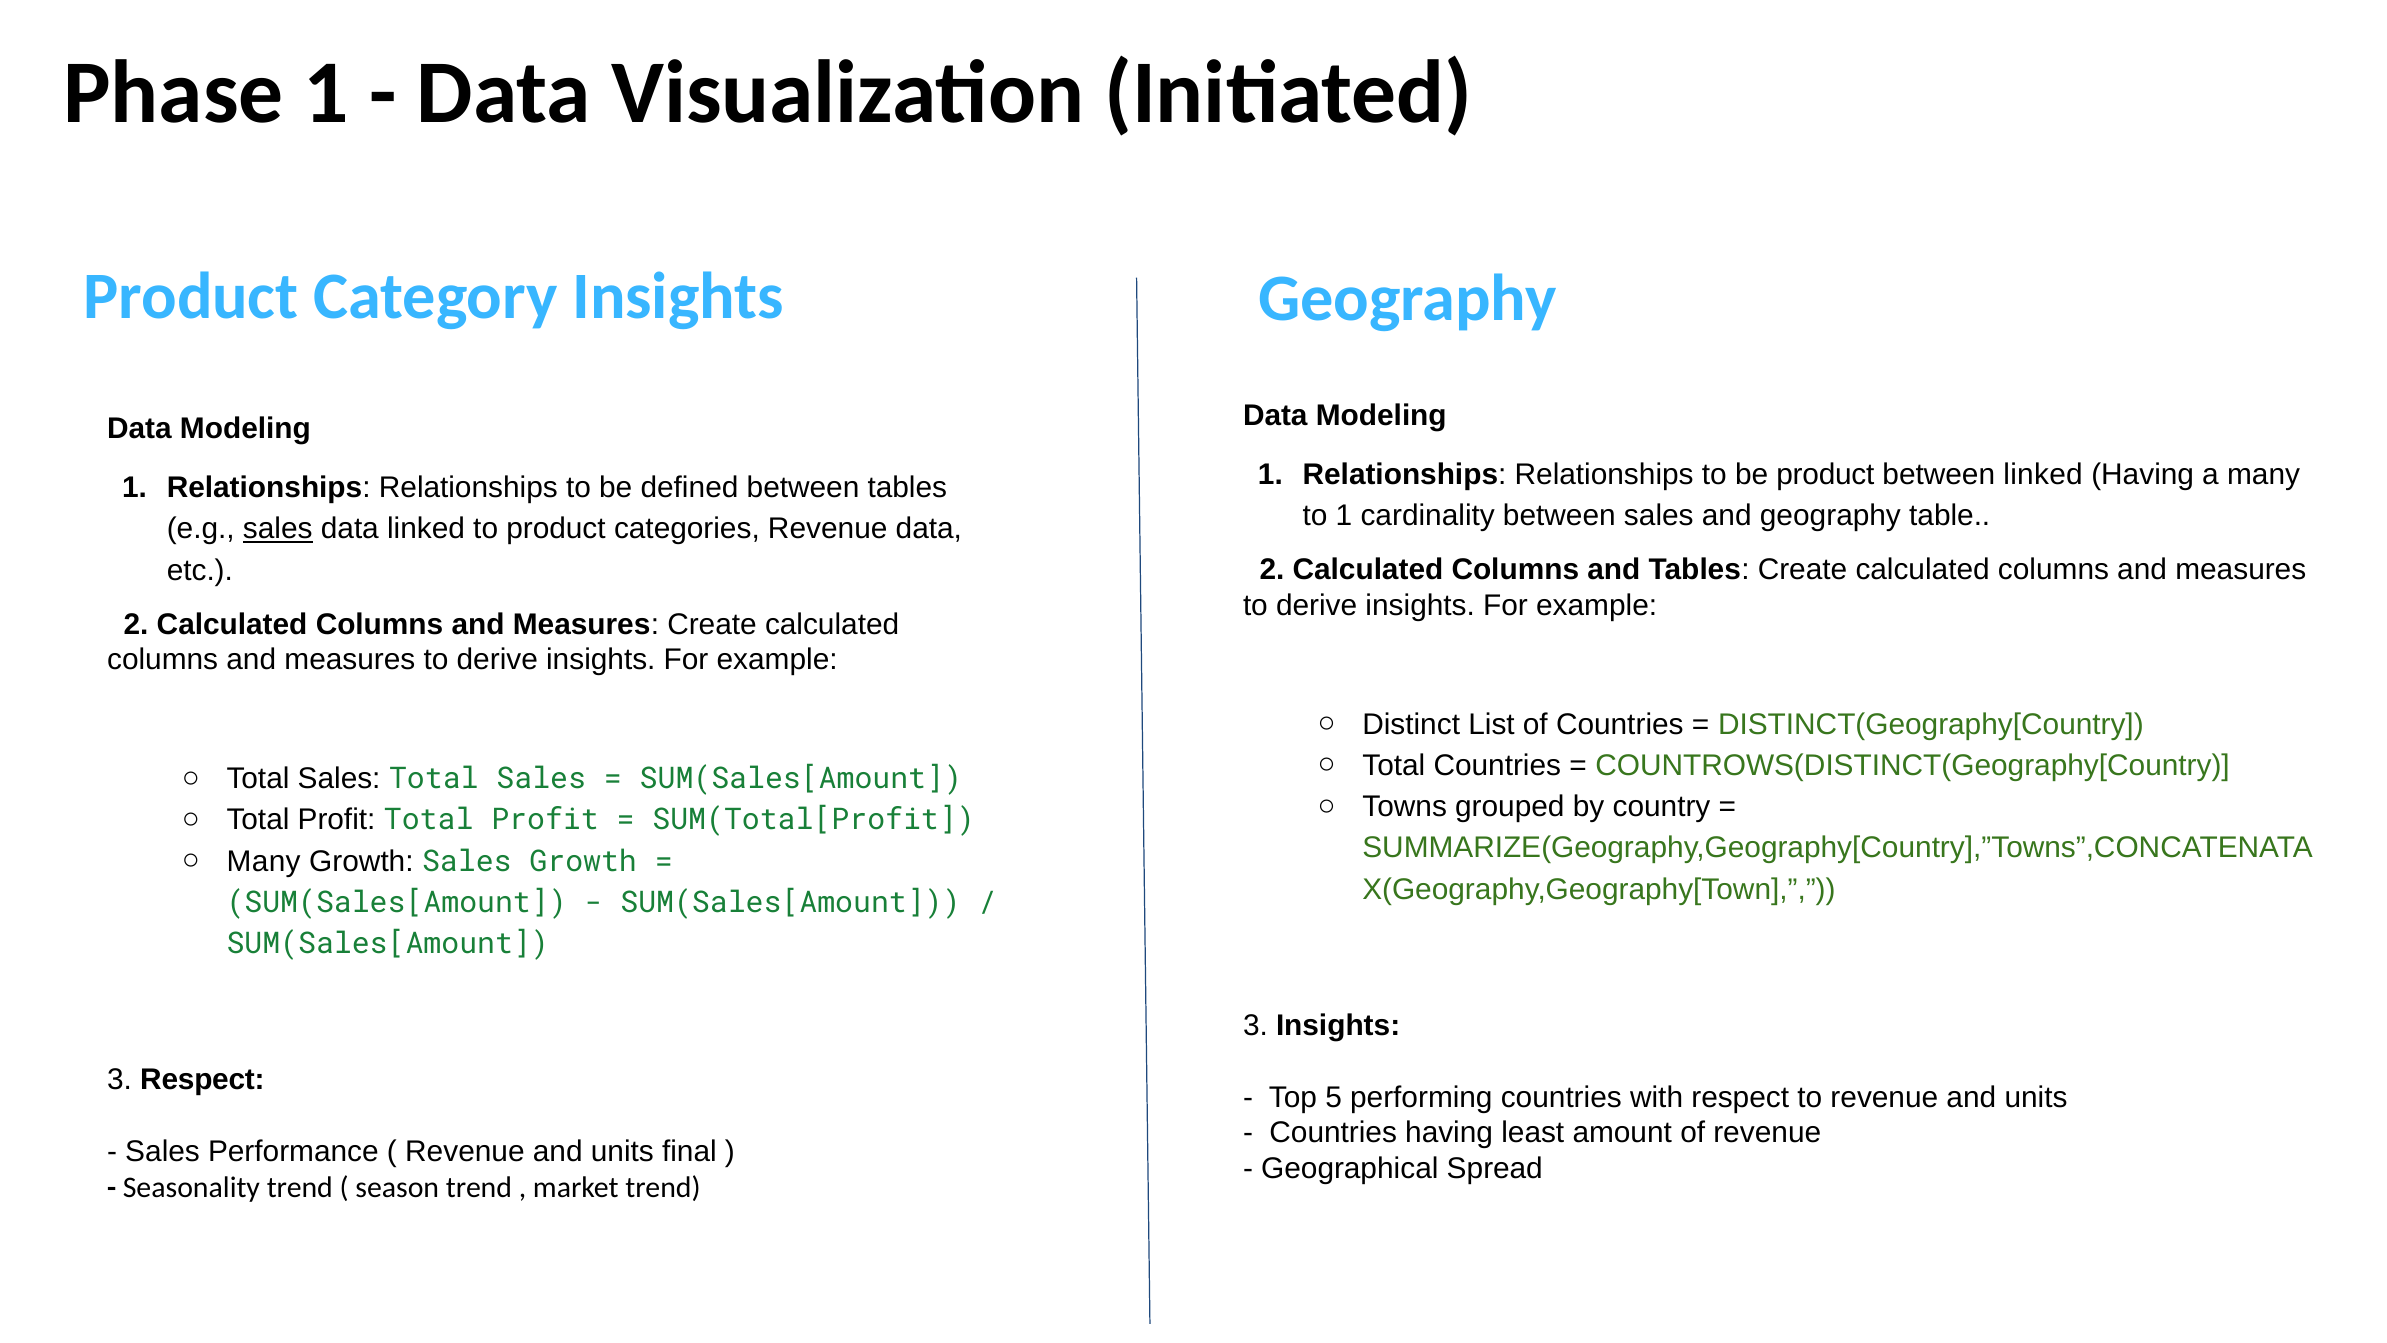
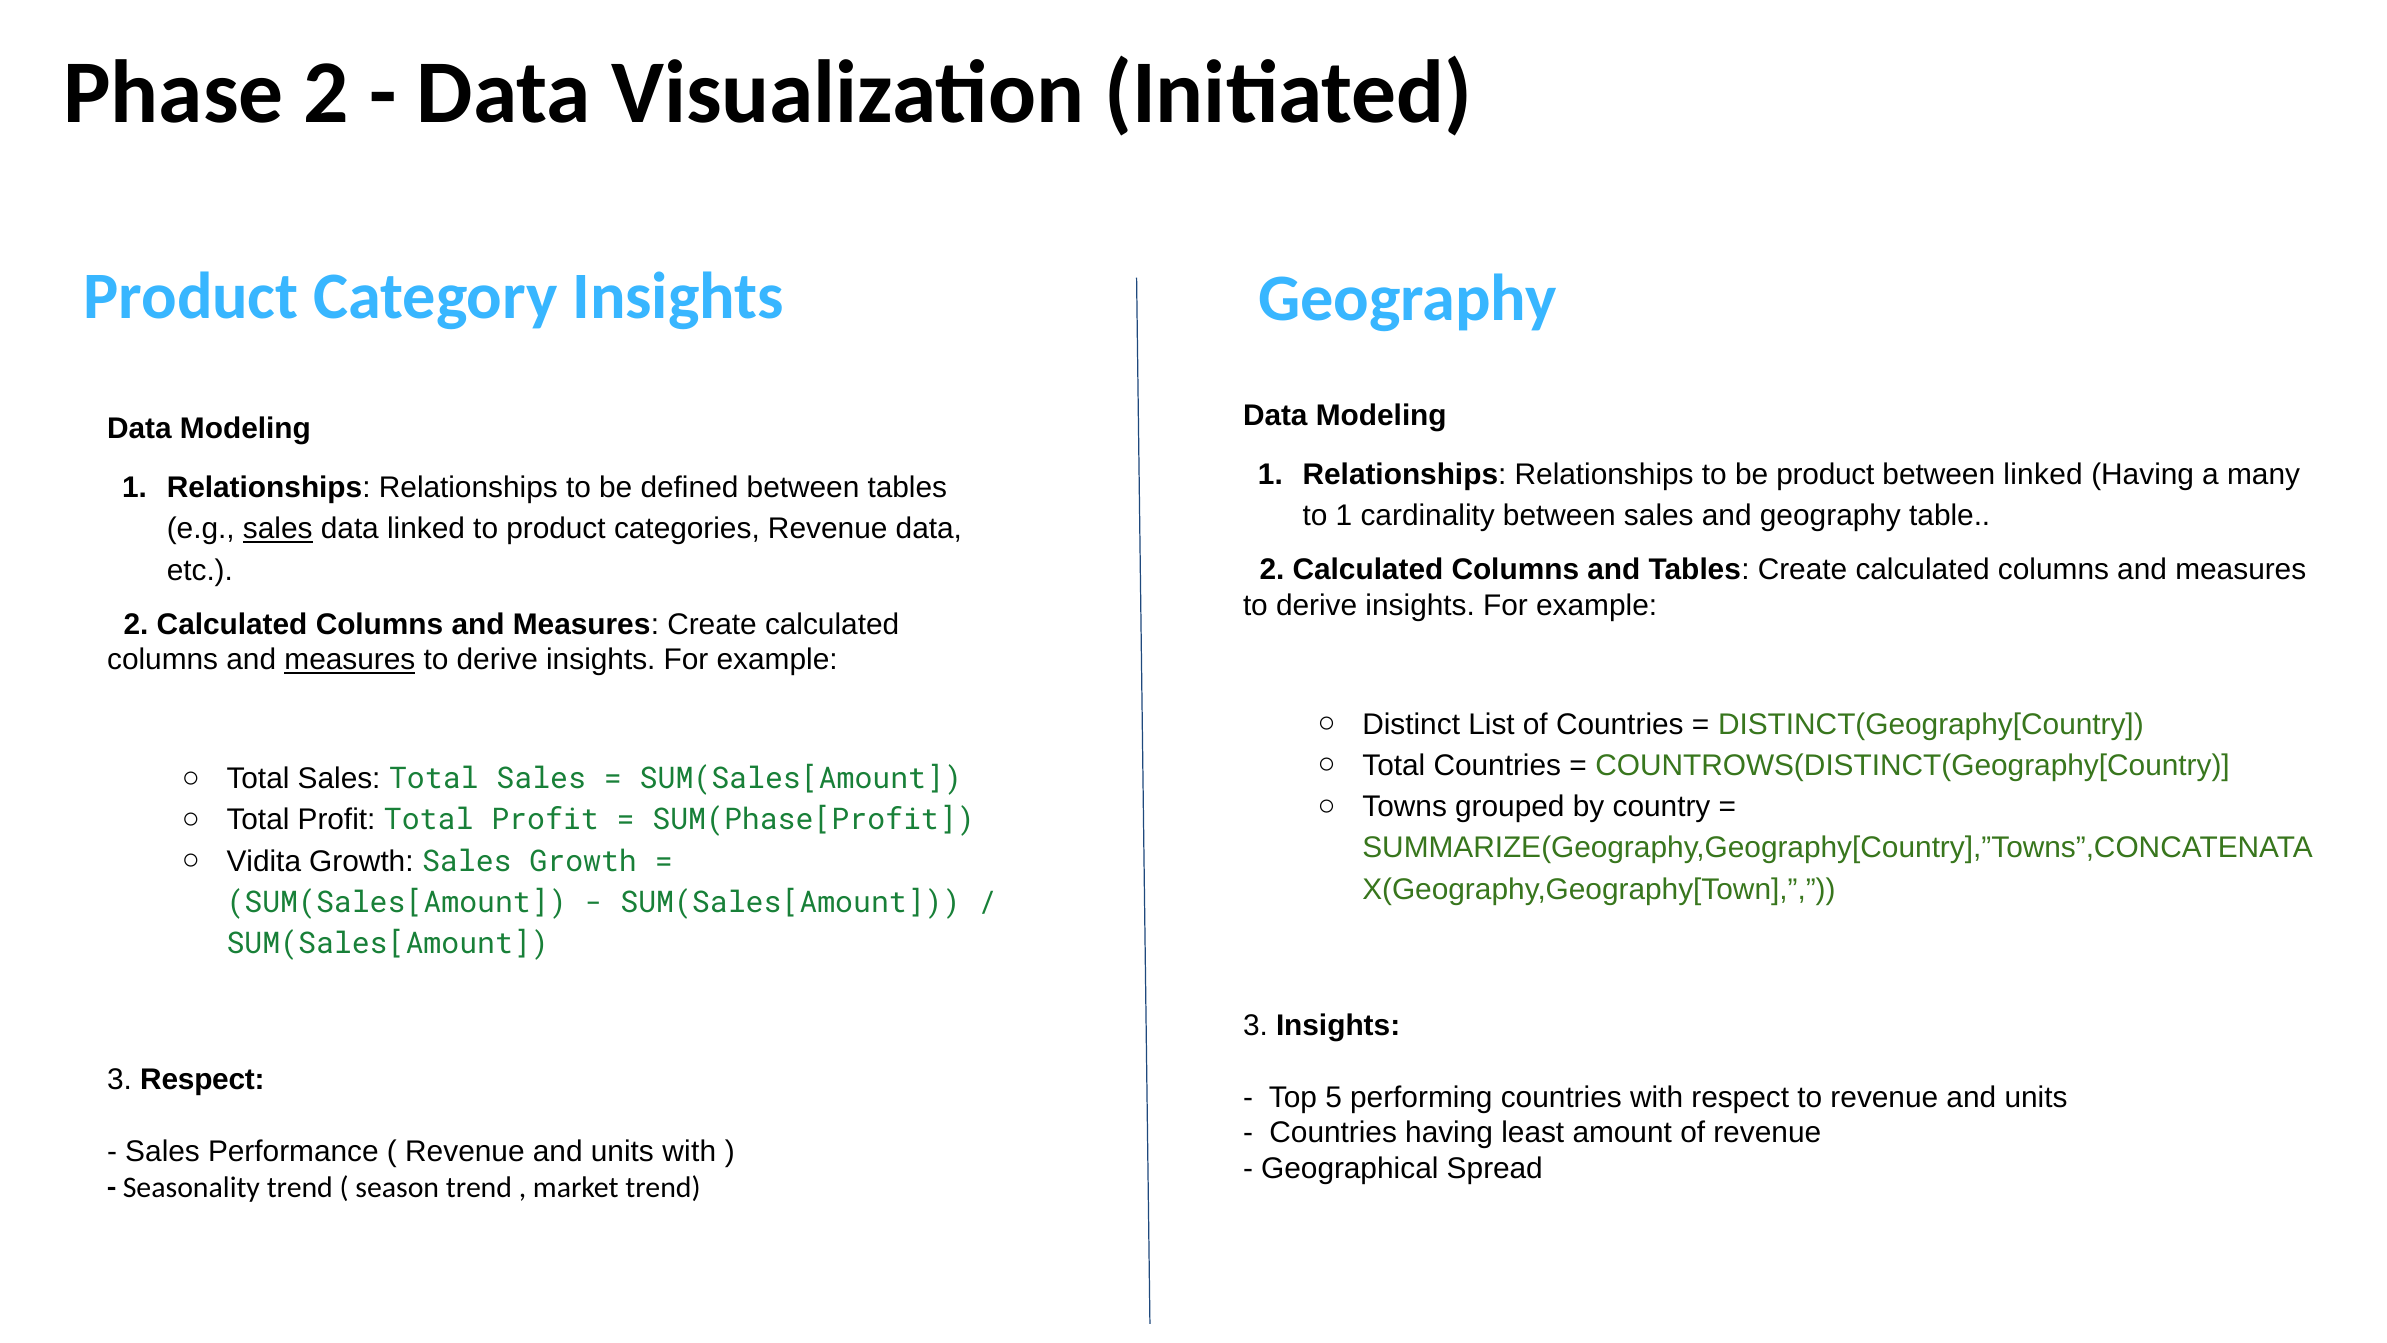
Phase 1: 1 -> 2
measures at (350, 660) underline: none -> present
SUM(Total[Profit: SUM(Total[Profit -> SUM(Phase[Profit
Many at (264, 861): Many -> Vidita
units final: final -> with
